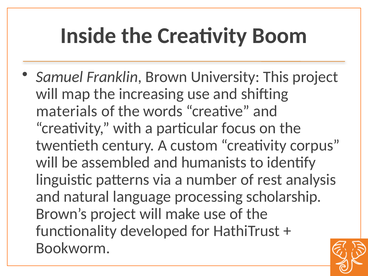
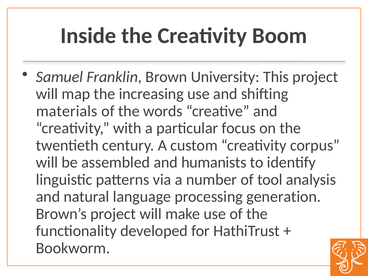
rest: rest -> tool
scholarship: scholarship -> generation
